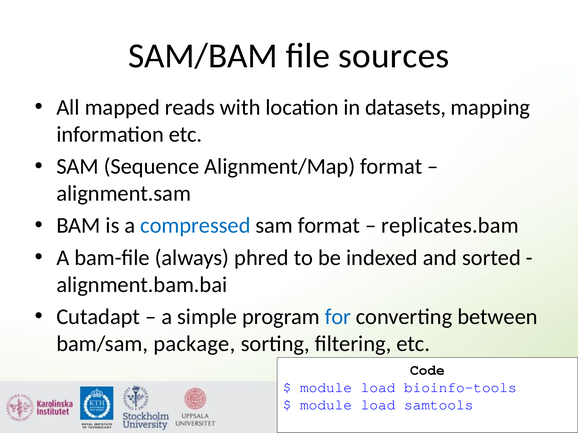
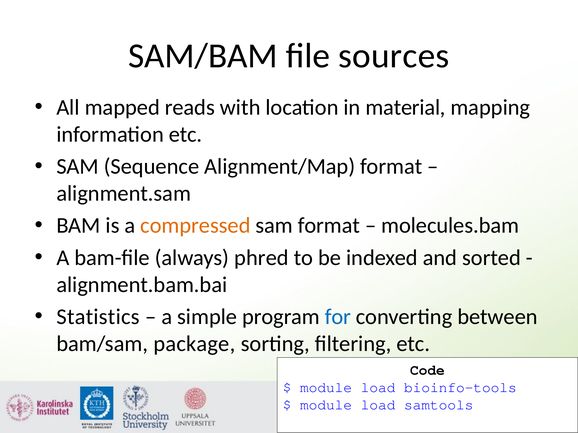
datasets: datasets -> material
compressed colour: blue -> orange
replicates.bam: replicates.bam -> molecules.bam
Cutadapt: Cutadapt -> Statistics
